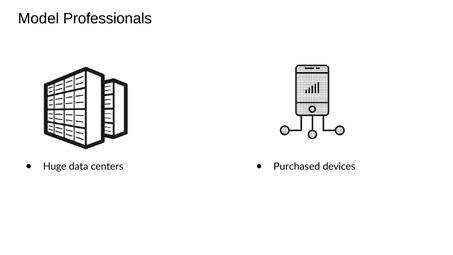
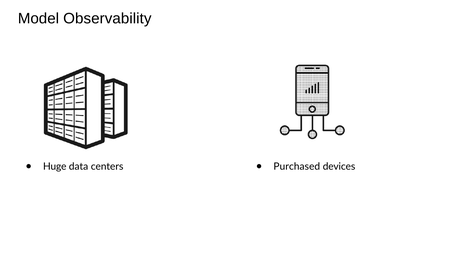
Professionals: Professionals -> Observability
